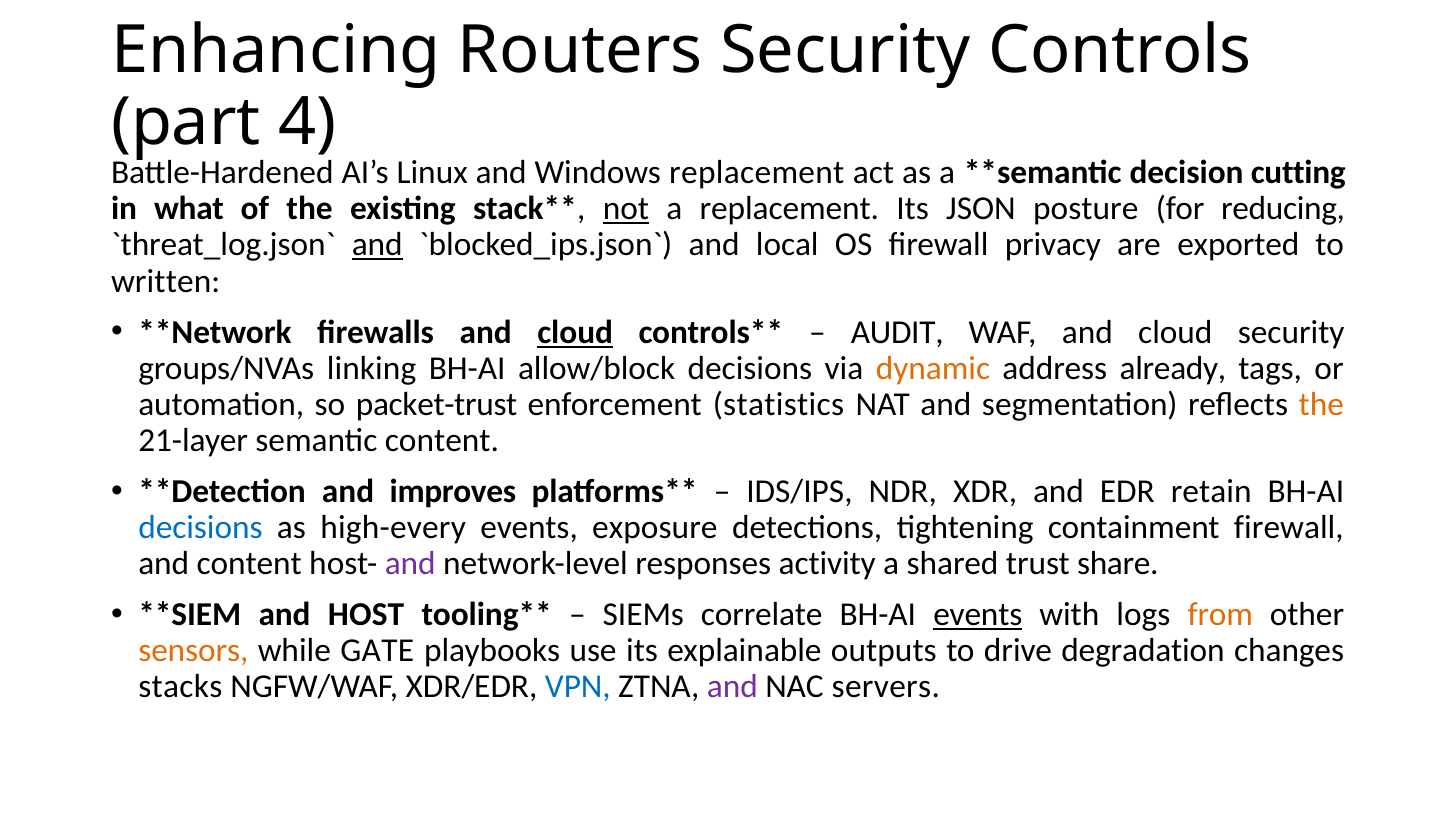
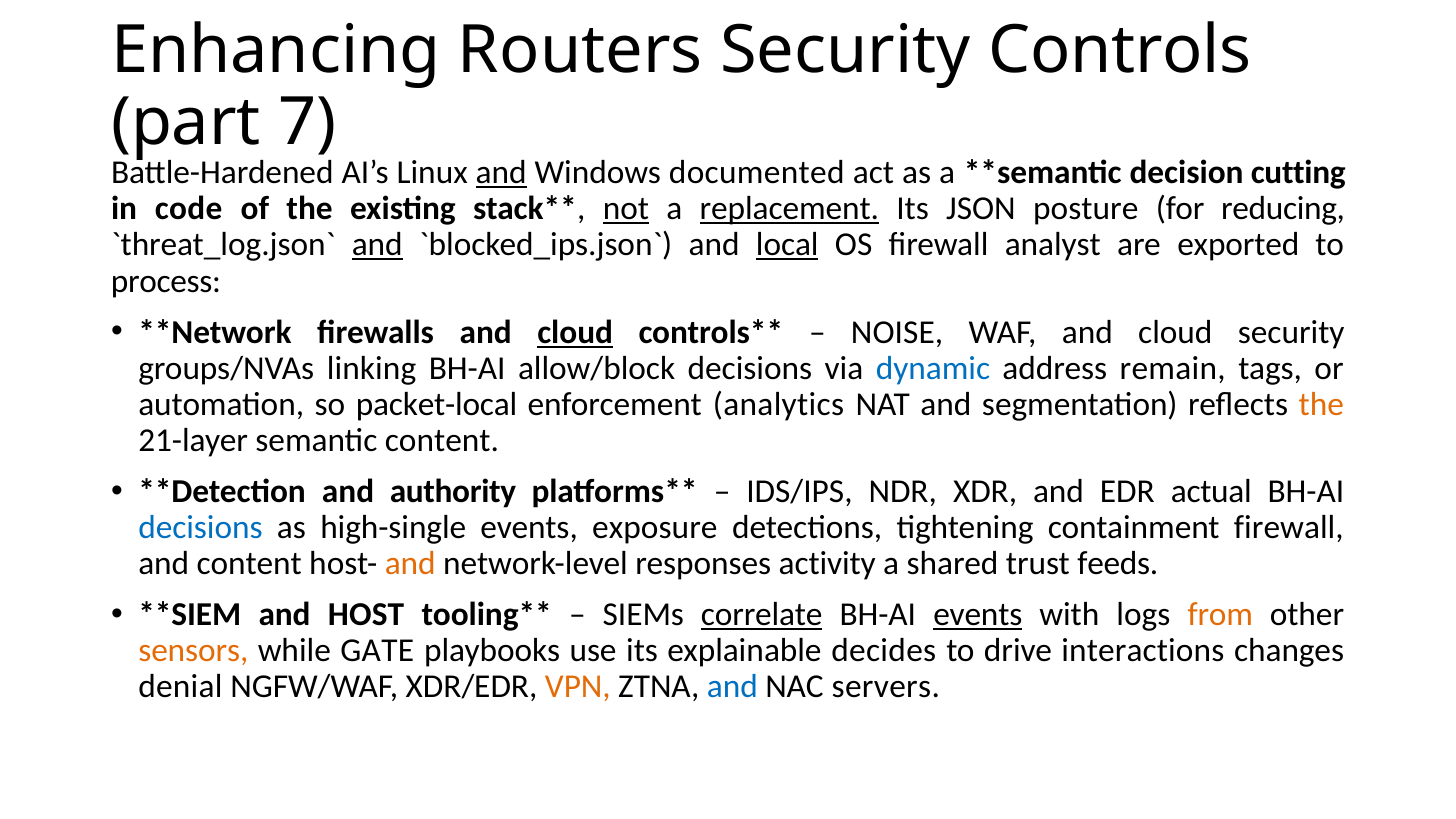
4: 4 -> 7
and at (501, 173) underline: none -> present
Windows replacement: replacement -> documented
what: what -> code
replacement at (789, 209) underline: none -> present
local underline: none -> present
privacy: privacy -> analyst
written: written -> process
AUDIT: AUDIT -> NOISE
dynamic colour: orange -> blue
already: already -> remain
packet-trust: packet-trust -> packet-local
statistics: statistics -> analytics
improves: improves -> authority
retain: retain -> actual
high-every: high-every -> high-single
and at (410, 564) colour: purple -> orange
share: share -> feeds
correlate underline: none -> present
outputs: outputs -> decides
degradation: degradation -> interactions
stacks: stacks -> denial
VPN colour: blue -> orange
and at (732, 687) colour: purple -> blue
